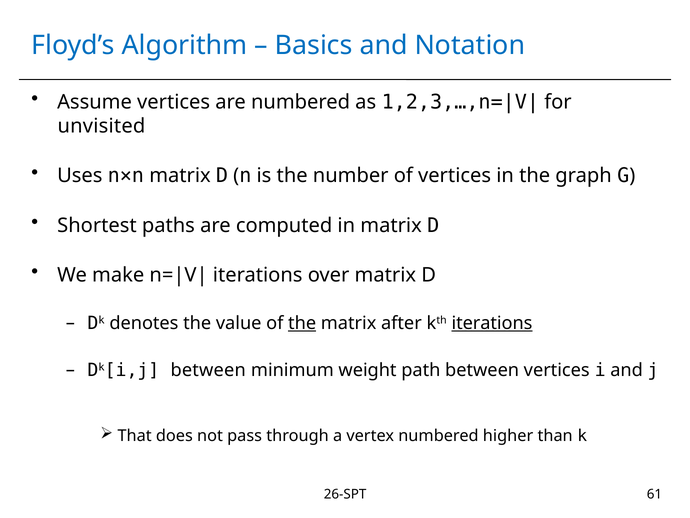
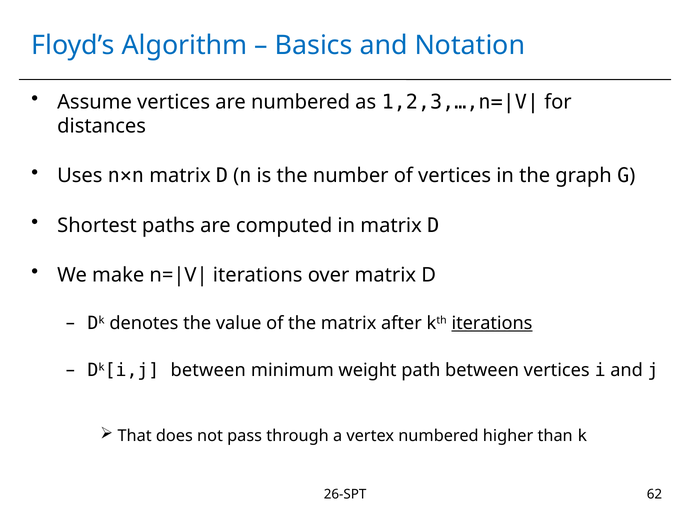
unvisited: unvisited -> distances
the at (302, 323) underline: present -> none
61: 61 -> 62
